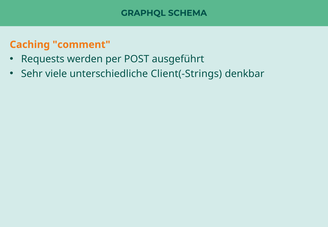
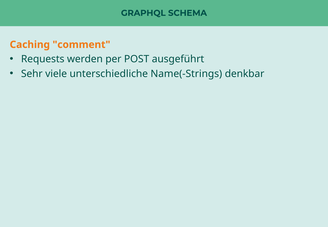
Client(-Strings: Client(-Strings -> Name(-Strings
